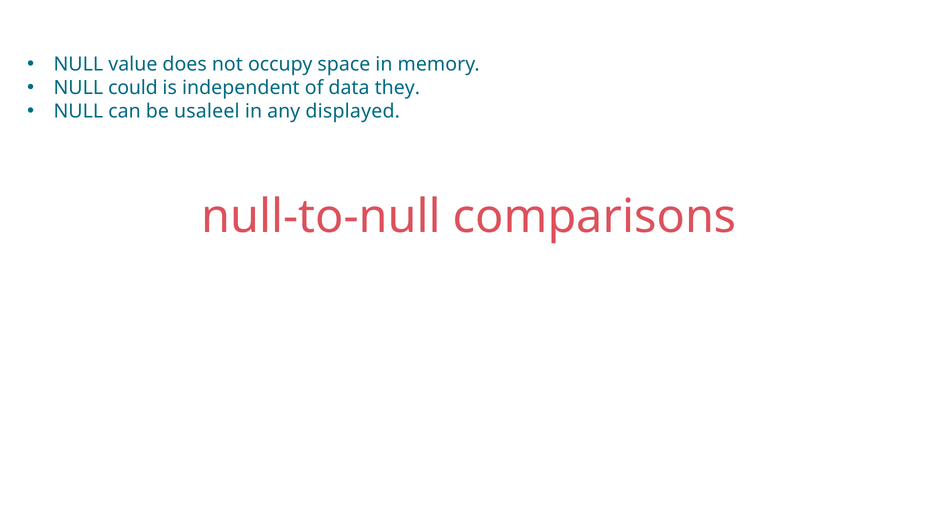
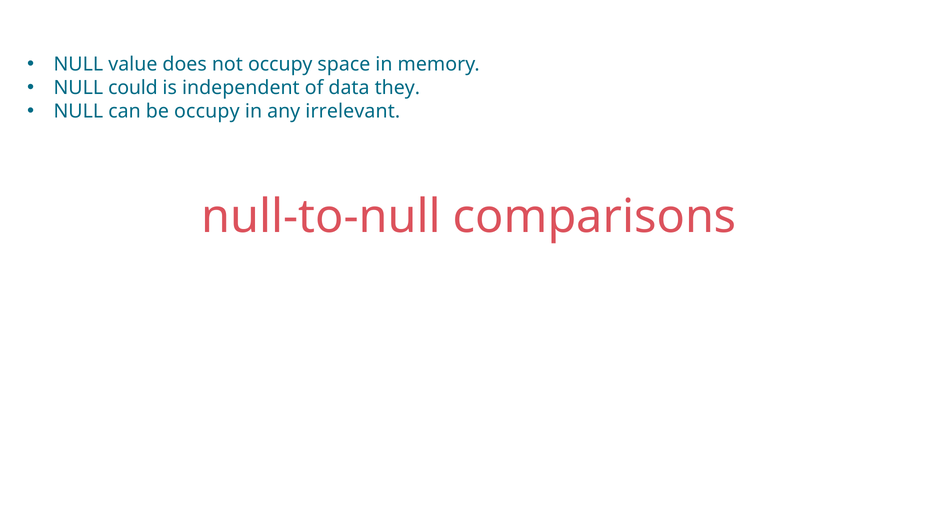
be usaleel: usaleel -> occupy
displayed: displayed -> irrelevant
